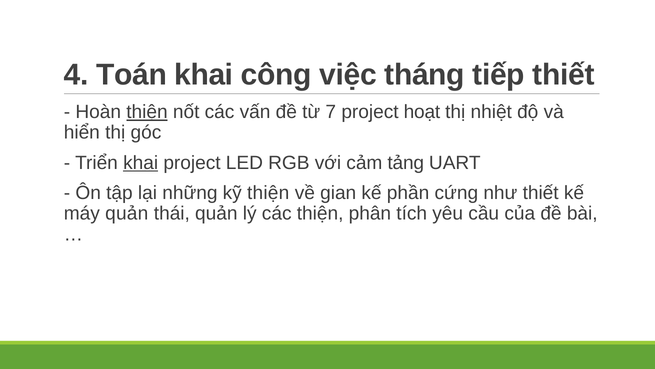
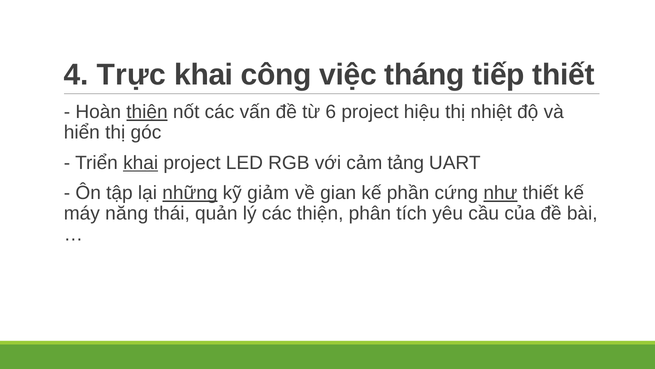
Toán: Toán -> Trực
7: 7 -> 6
hoạt: hoạt -> hiệu
những underline: none -> present
kỹ thiện: thiện -> giảm
như underline: none -> present
máy quản: quản -> năng
